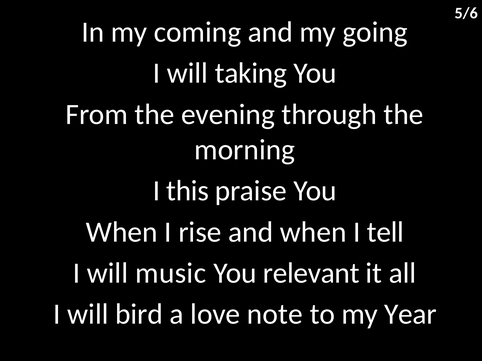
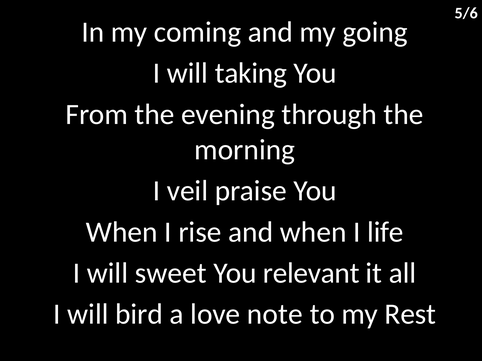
this: this -> veil
tell: tell -> life
music: music -> sweet
Year: Year -> Rest
